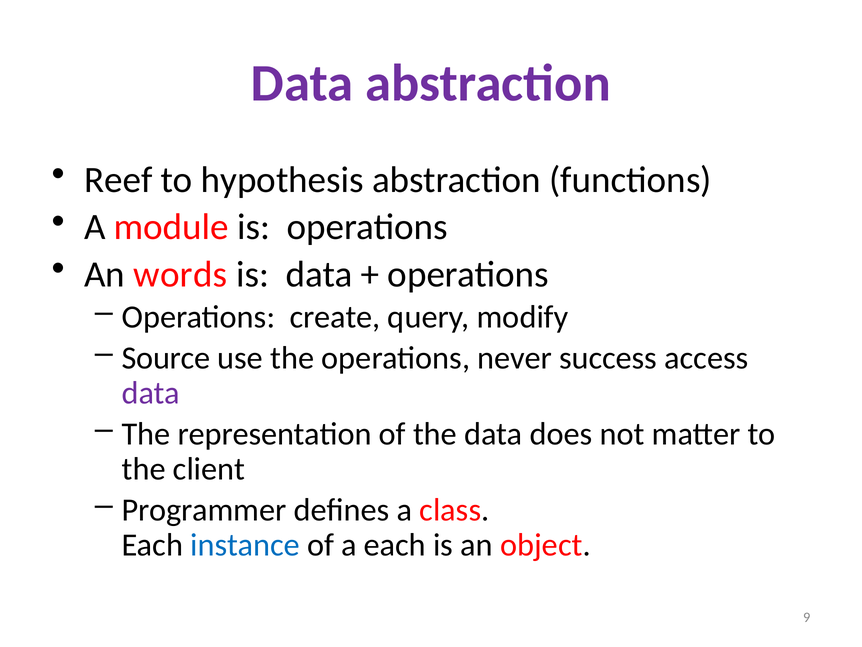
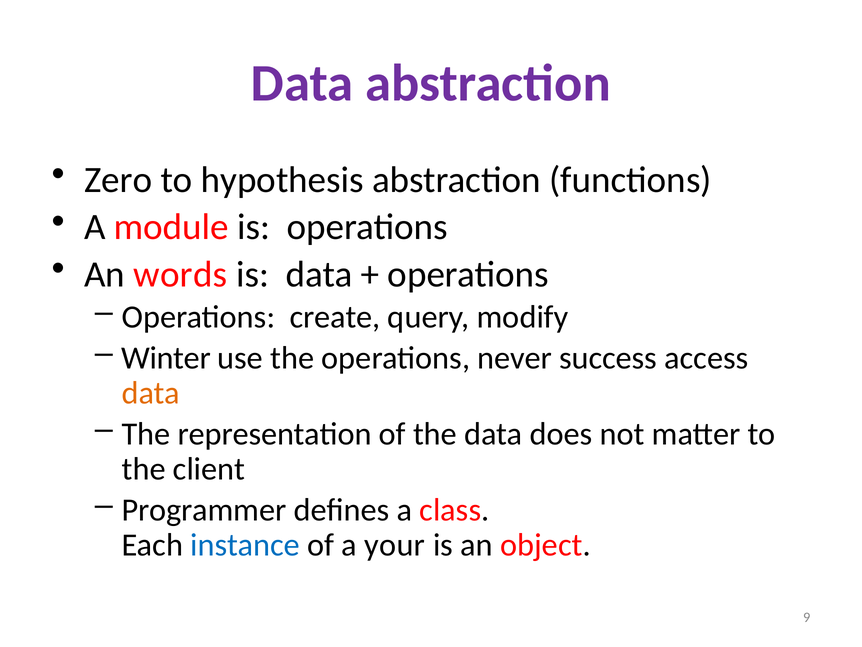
Reef: Reef -> Zero
Source: Source -> Winter
data at (151, 393) colour: purple -> orange
a each: each -> your
